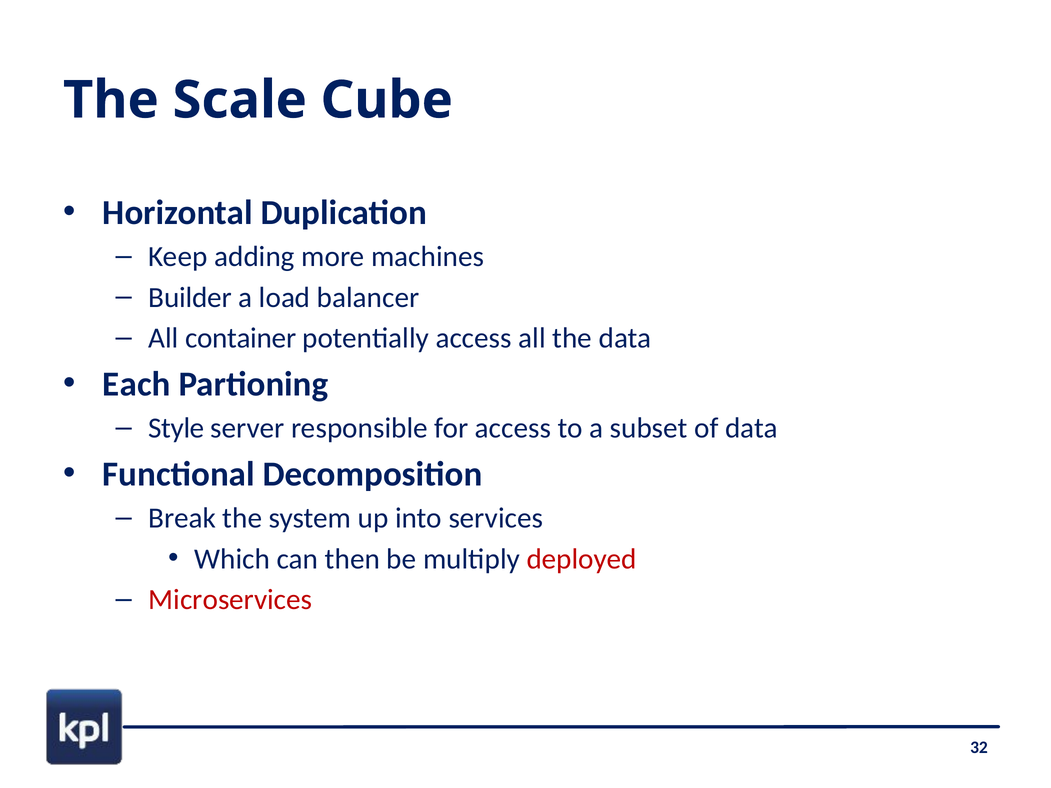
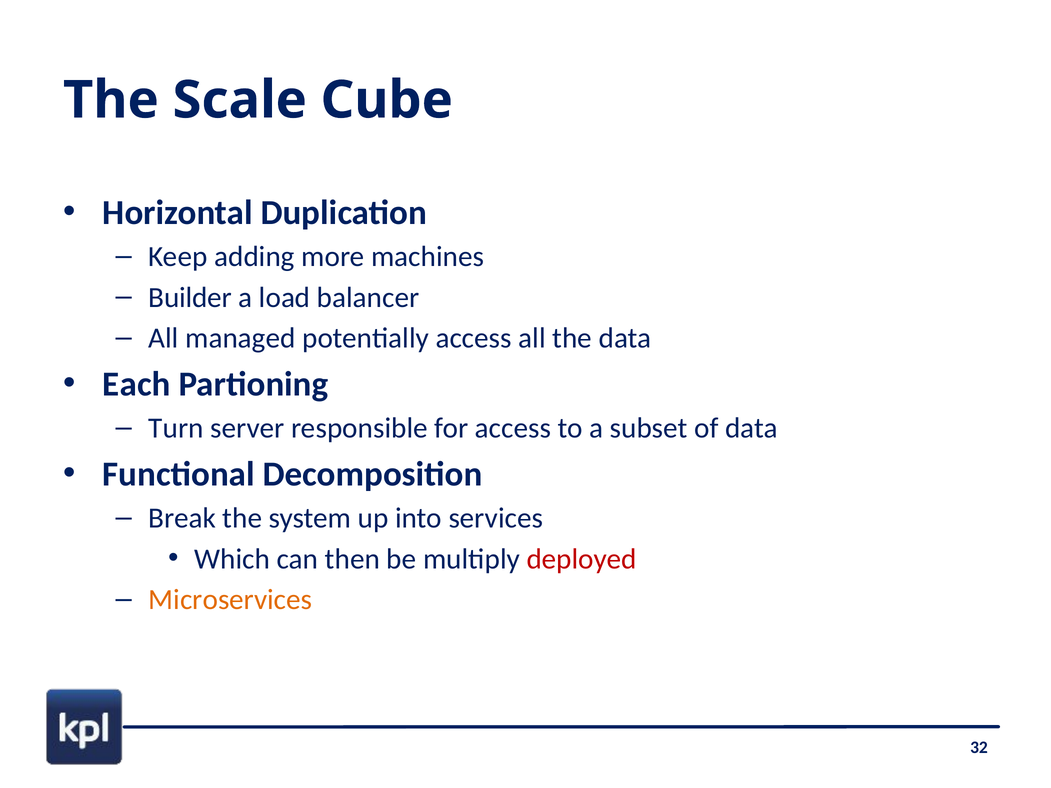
container: container -> managed
Style: Style -> Turn
Microservices colour: red -> orange
